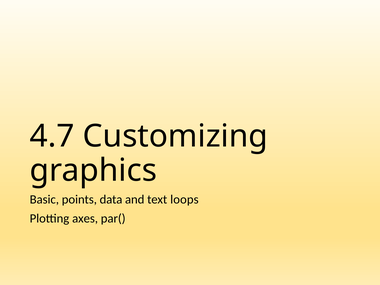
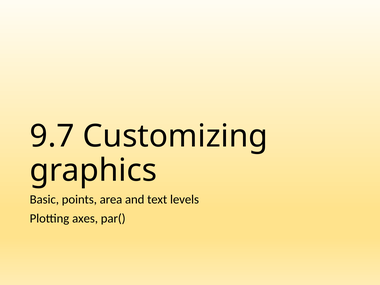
4.7: 4.7 -> 9.7
data: data -> area
loops: loops -> levels
